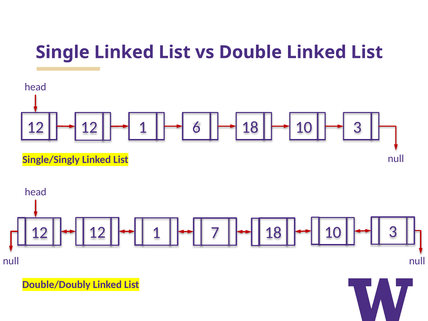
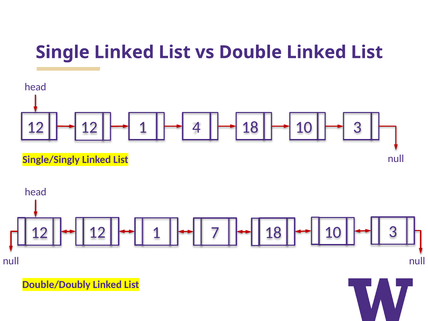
6: 6 -> 4
